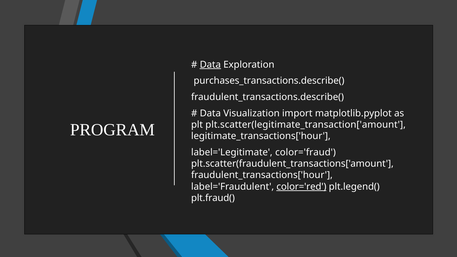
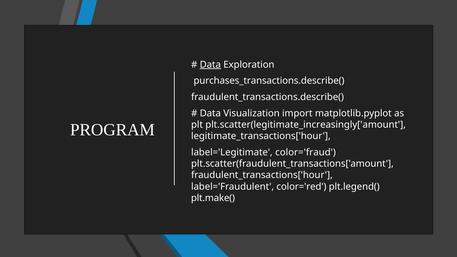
plt.scatter(legitimate_transaction['amount: plt.scatter(legitimate_transaction['amount -> plt.scatter(legitimate_increasingly['amount
color='red underline: present -> none
plt.fraud(: plt.fraud( -> plt.make(
